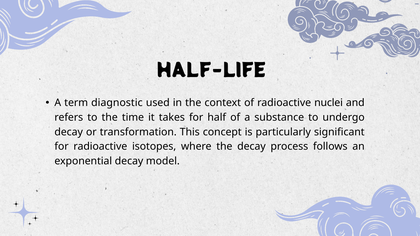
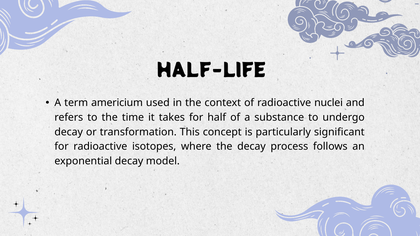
diagnostic: diagnostic -> americium
